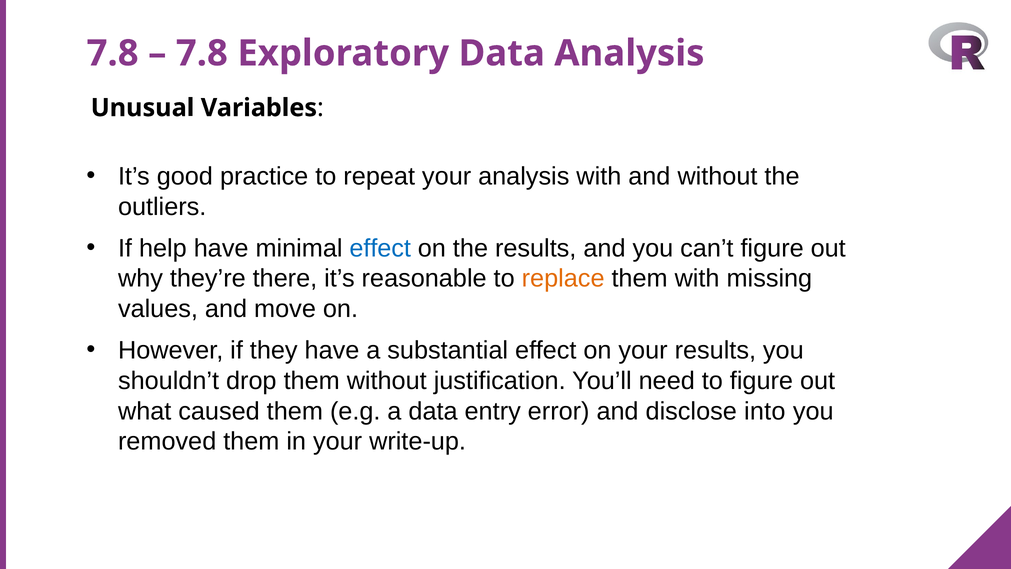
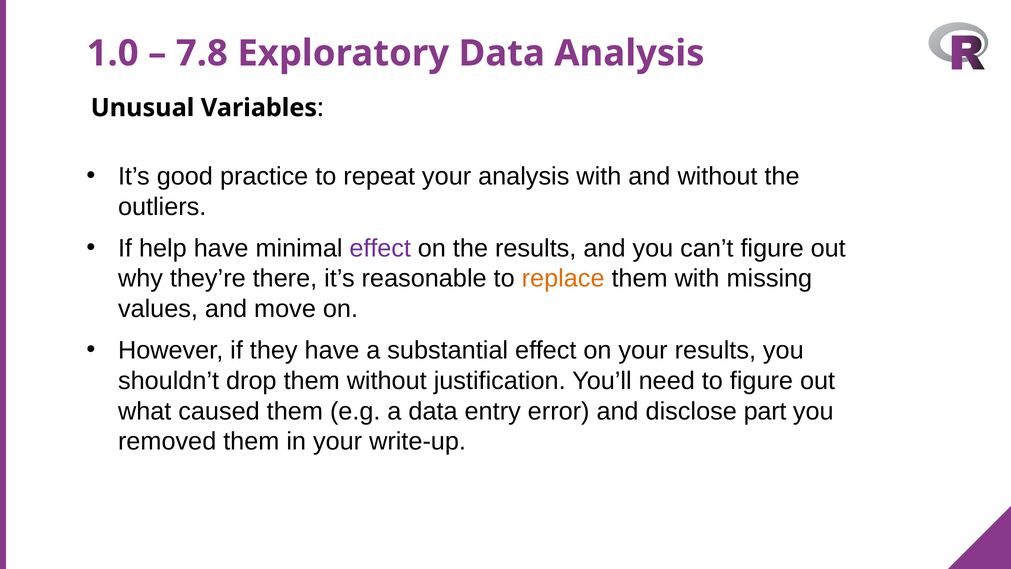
7.8 at (113, 53): 7.8 -> 1.0
effect at (380, 248) colour: blue -> purple
into: into -> part
